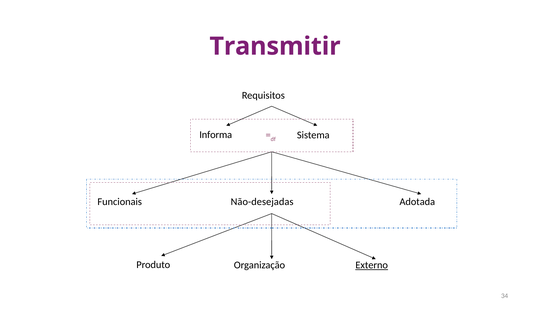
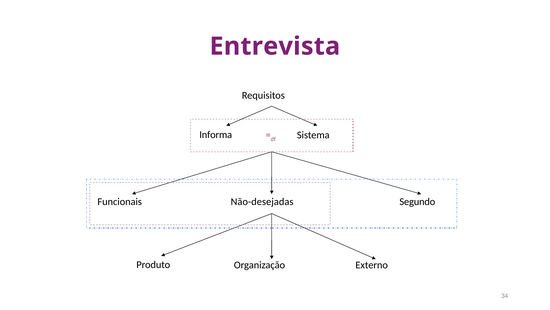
Transmitir: Transmitir -> Entrevista
Adotada: Adotada -> Segundo
Externo underline: present -> none
